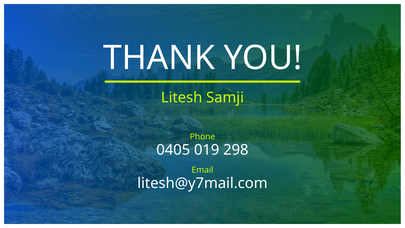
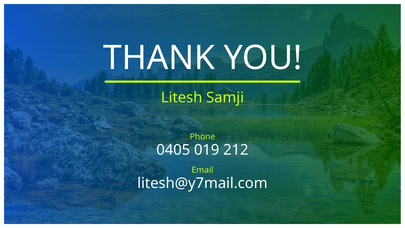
298: 298 -> 212
